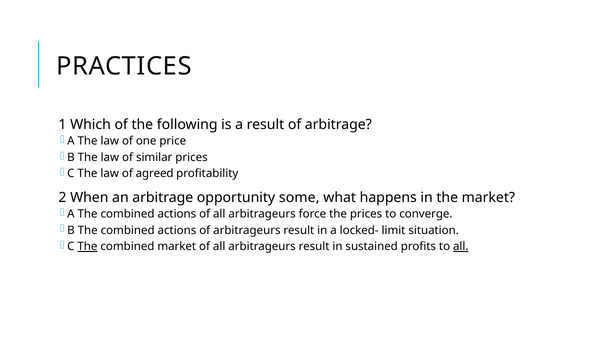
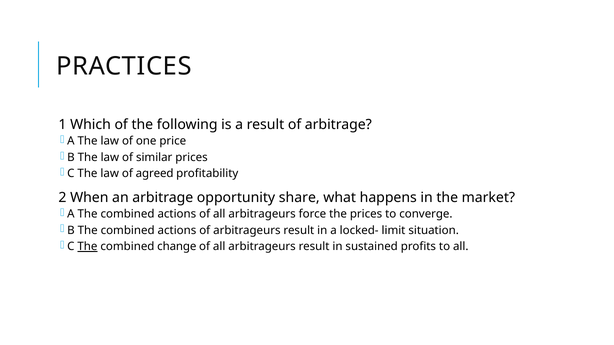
some: some -> share
combined market: market -> change
all at (461, 247) underline: present -> none
